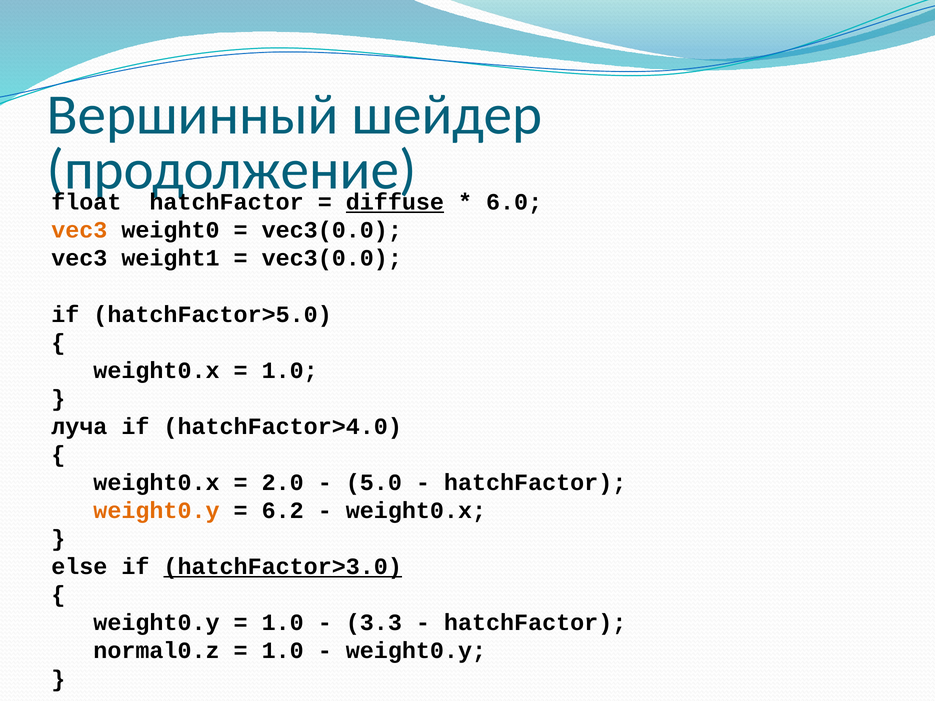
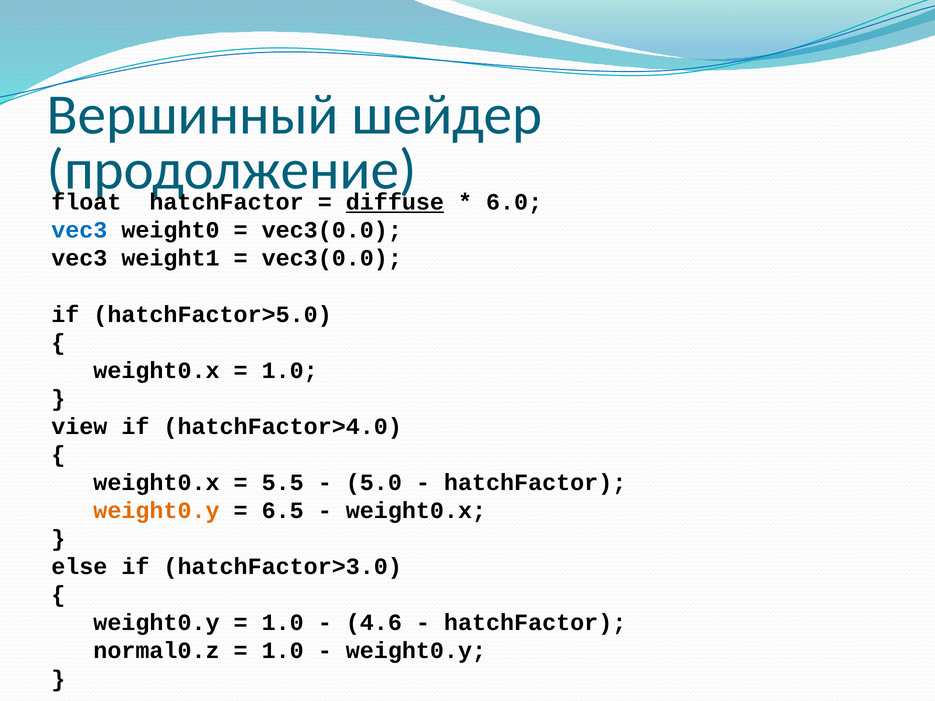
vec3 at (79, 230) colour: orange -> blue
луча: луча -> view
2.0: 2.0 -> 5.5
6.2: 6.2 -> 6.5
hatchFactor>3.0 underline: present -> none
3.3: 3.3 -> 4.6
